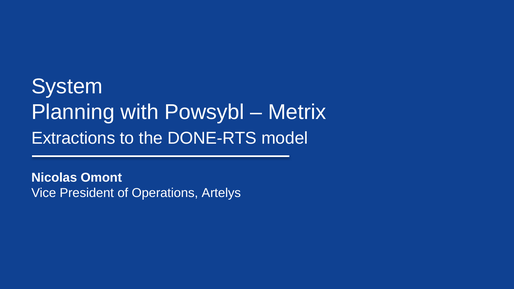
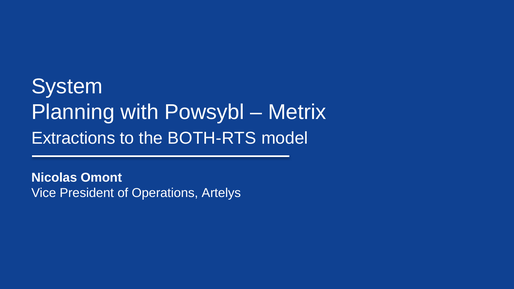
DONE-RTS: DONE-RTS -> BOTH-RTS
